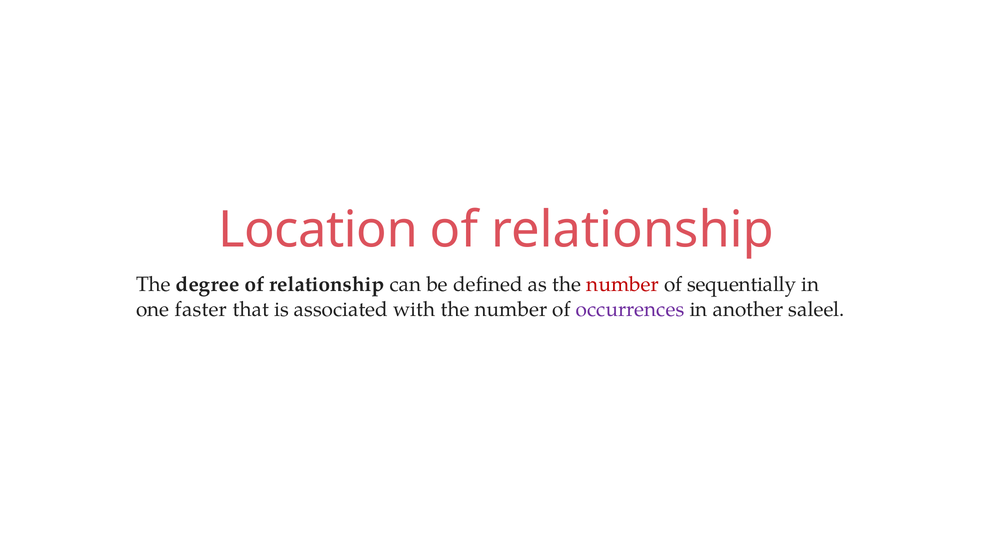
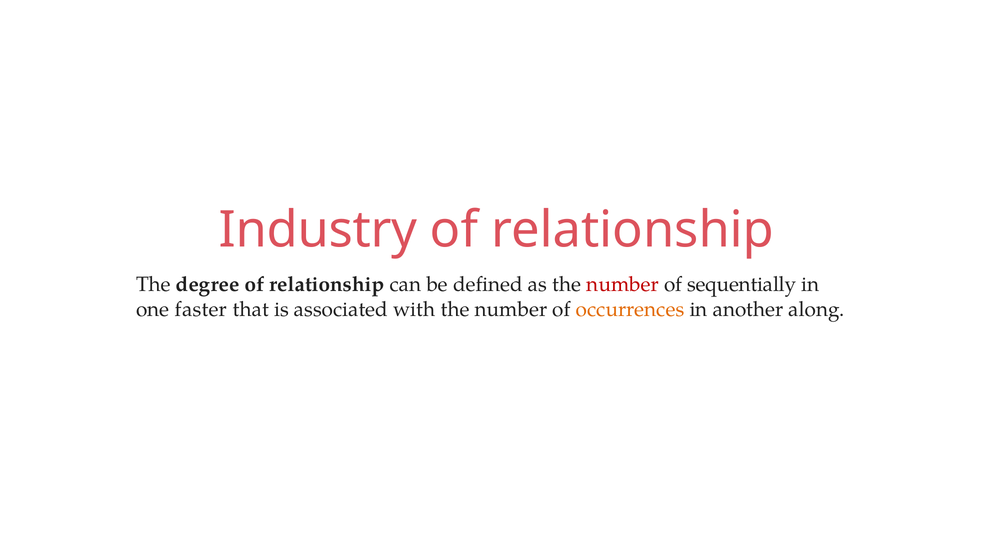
Location: Location -> Industry
occurrences colour: purple -> orange
saleel: saleel -> along
